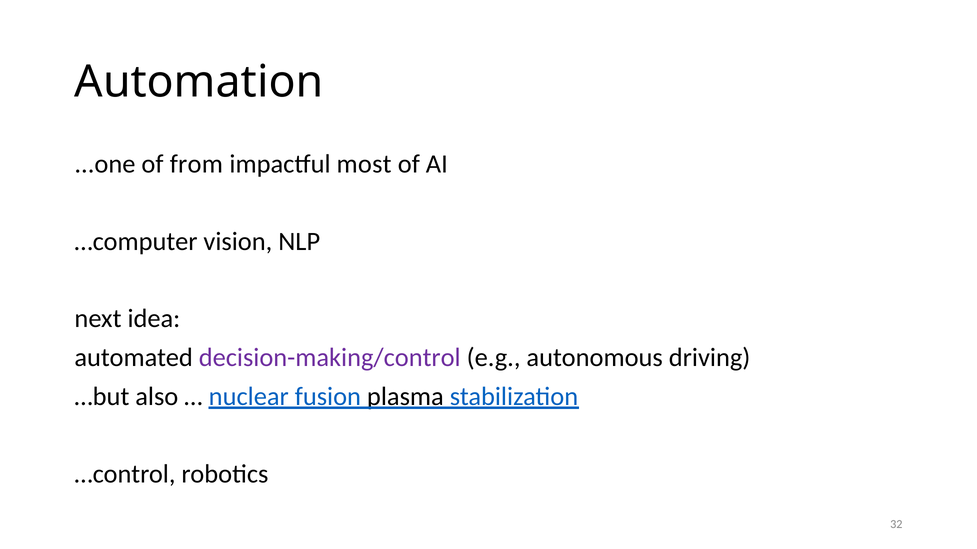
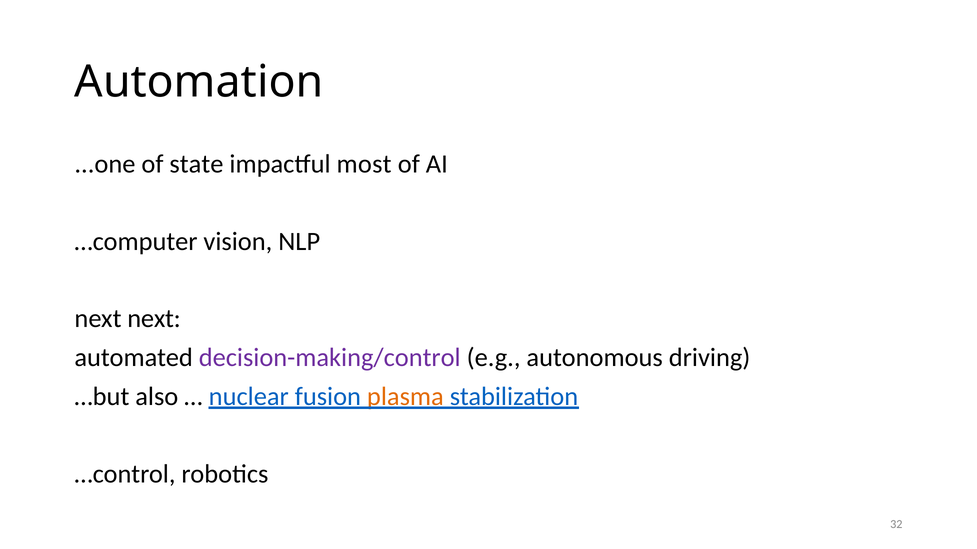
from: from -> state
next idea: idea -> next
plasma colour: black -> orange
